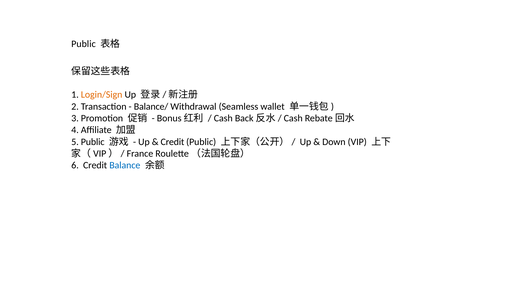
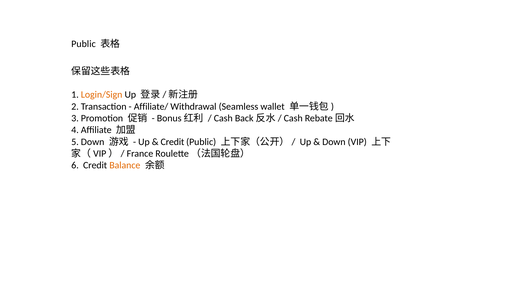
Balance/: Balance/ -> Affiliate/
5 Public: Public -> Down
Balance colour: blue -> orange
